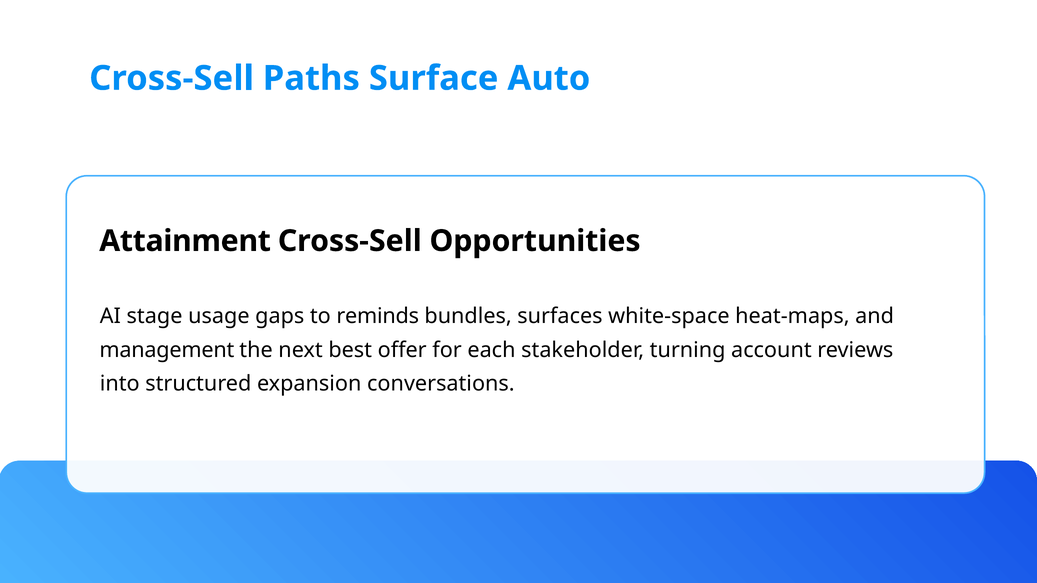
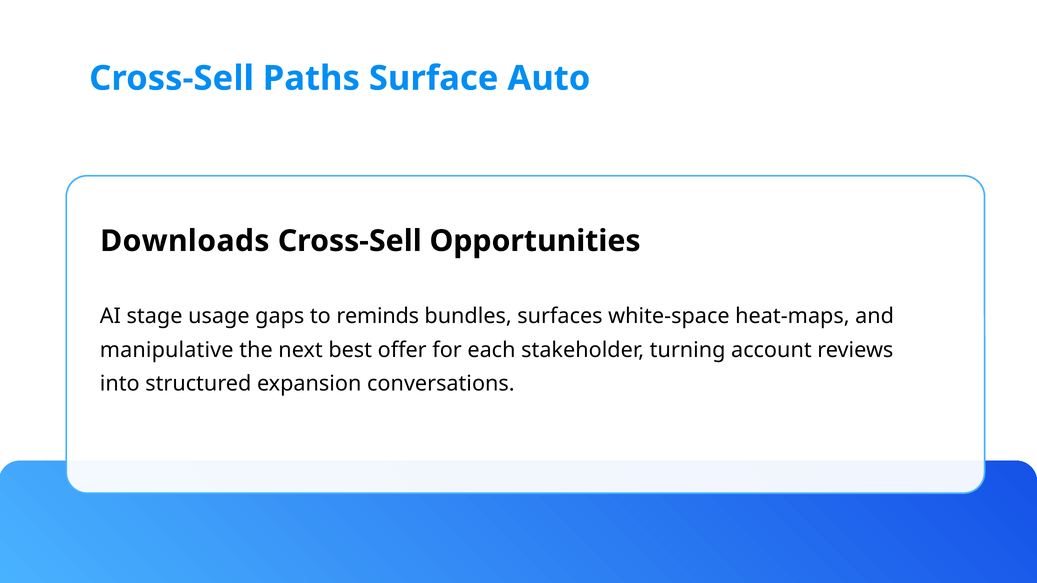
Attainment: Attainment -> Downloads
management: management -> manipulative
